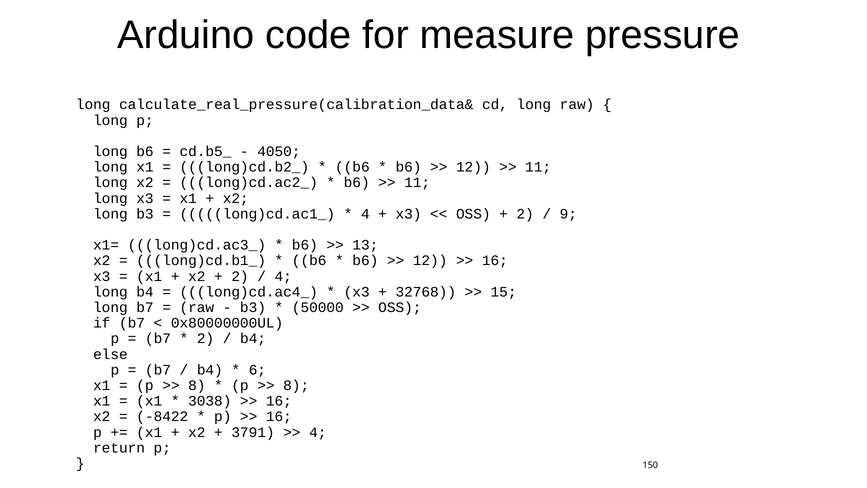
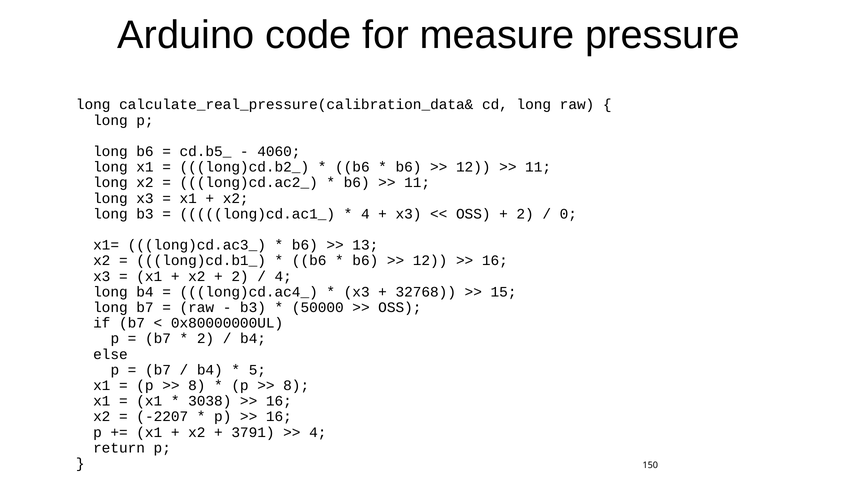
4050: 4050 -> 4060
9: 9 -> 0
6: 6 -> 5
-8422: -8422 -> -2207
